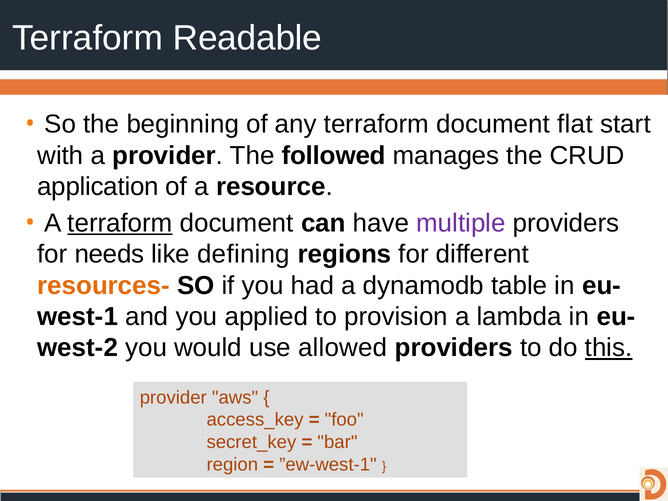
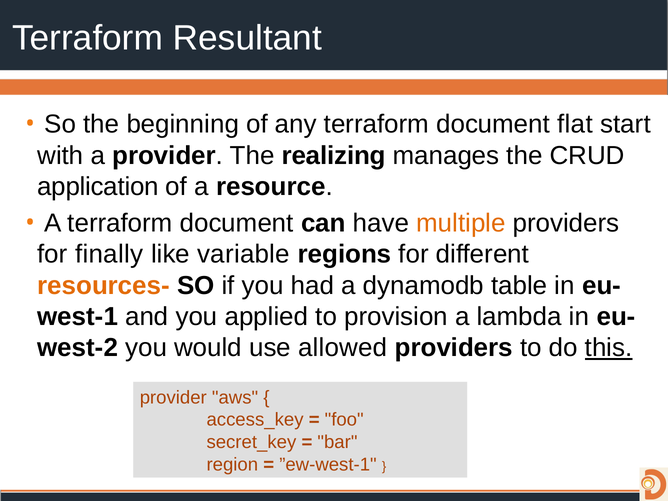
Readable: Readable -> Resultant
followed: followed -> realizing
terraform at (120, 223) underline: present -> none
multiple colour: purple -> orange
needs: needs -> finally
defining: defining -> variable
